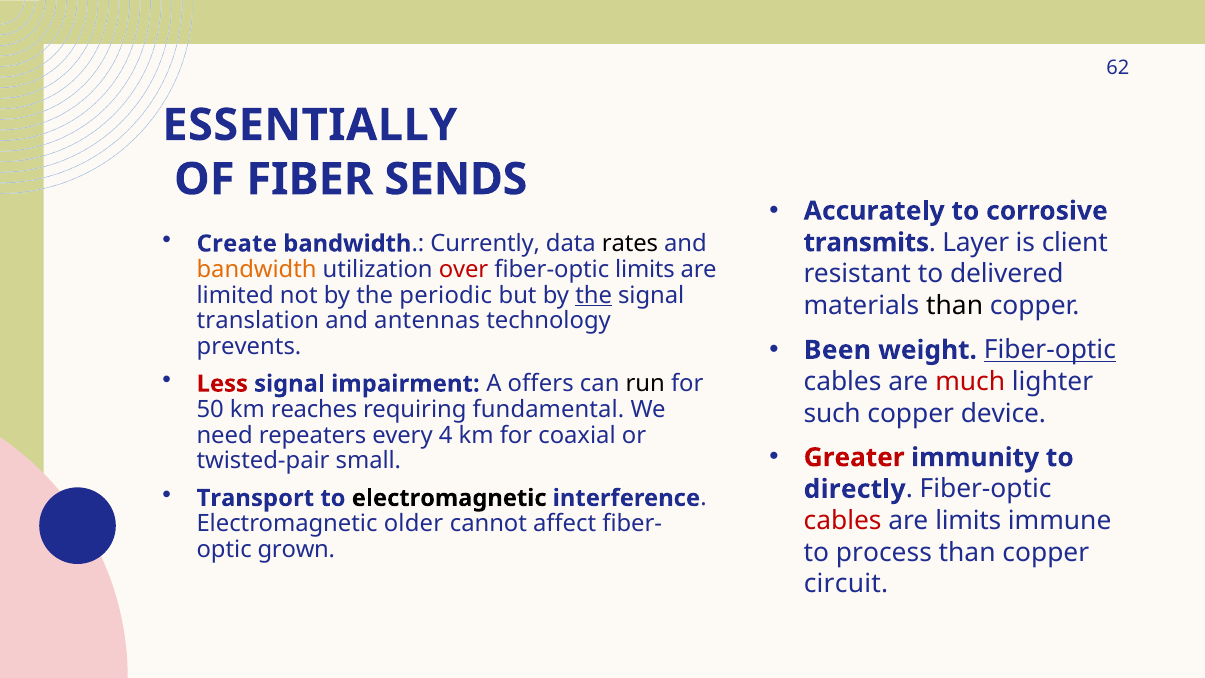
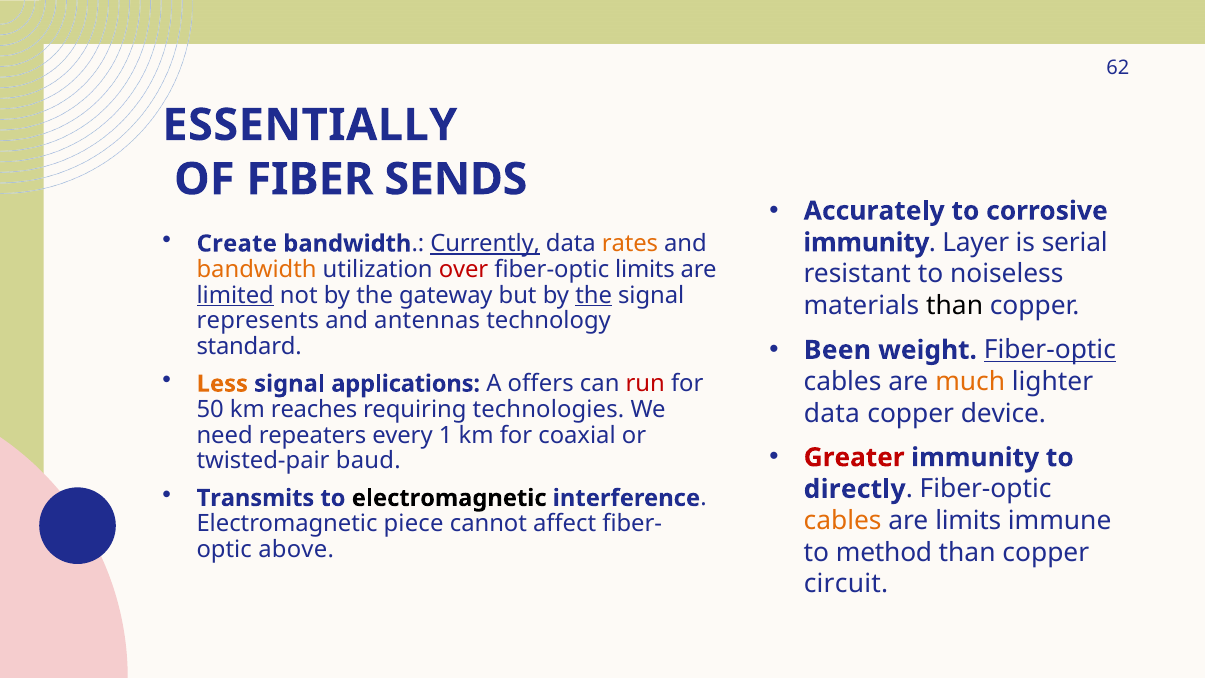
Currently underline: none -> present
rates colour: black -> orange
transmits at (866, 242): transmits -> immunity
client: client -> serial
delivered: delivered -> noiseless
limited underline: none -> present
periodic: periodic -> gateway
translation: translation -> represents
prevents: prevents -> standard
Less colour: red -> orange
impairment: impairment -> applications
run colour: black -> red
much colour: red -> orange
fundamental: fundamental -> technologies
such at (832, 413): such -> data
4: 4 -> 1
small: small -> baud
Transport: Transport -> Transmits
cables at (843, 521) colour: red -> orange
older: older -> piece
grown: grown -> above
process: process -> method
